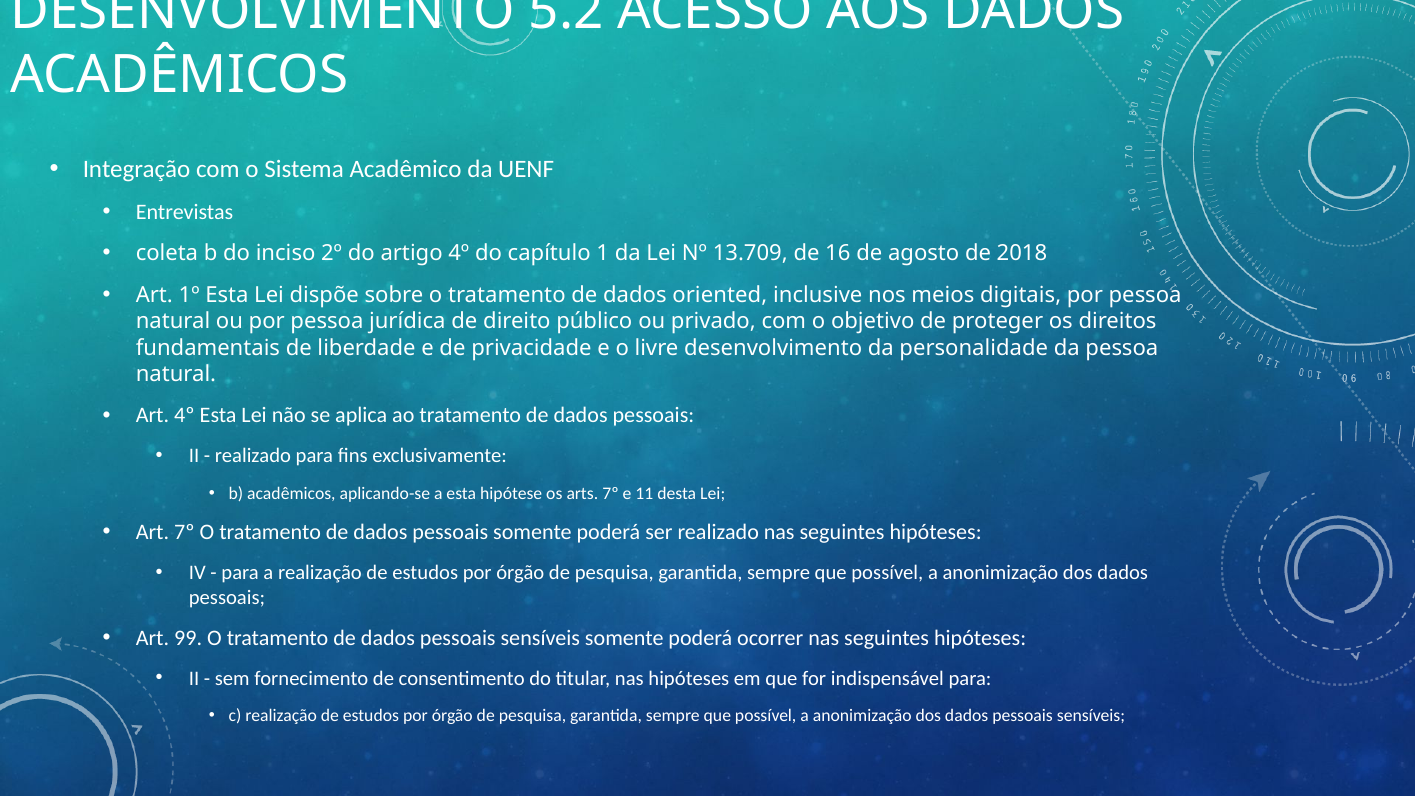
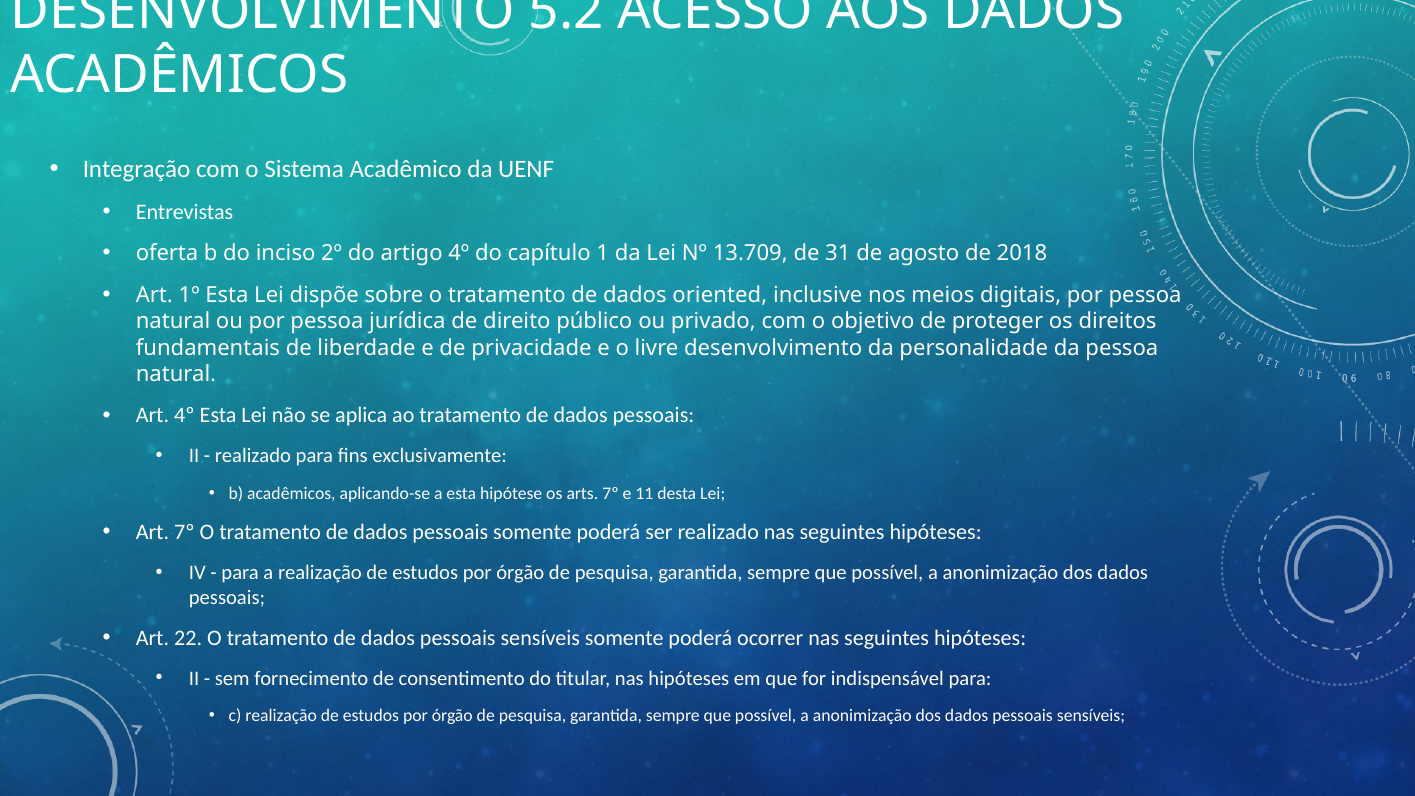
coleta: coleta -> oferta
16: 16 -> 31
99: 99 -> 22
